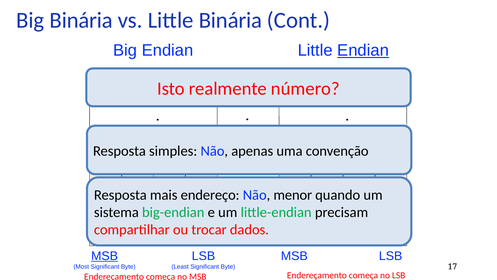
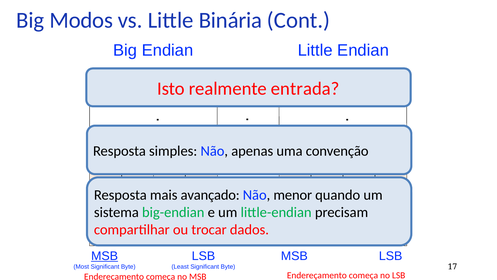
Big Binária: Binária -> Modos
Endian at (363, 50) underline: present -> none
número: número -> entrada
endereço: endereço -> avançado
